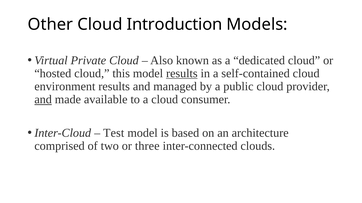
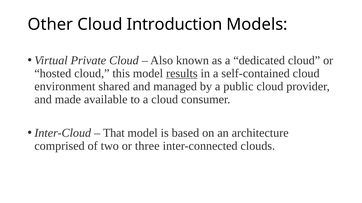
environment results: results -> shared
and at (43, 100) underline: present -> none
Test: Test -> That
